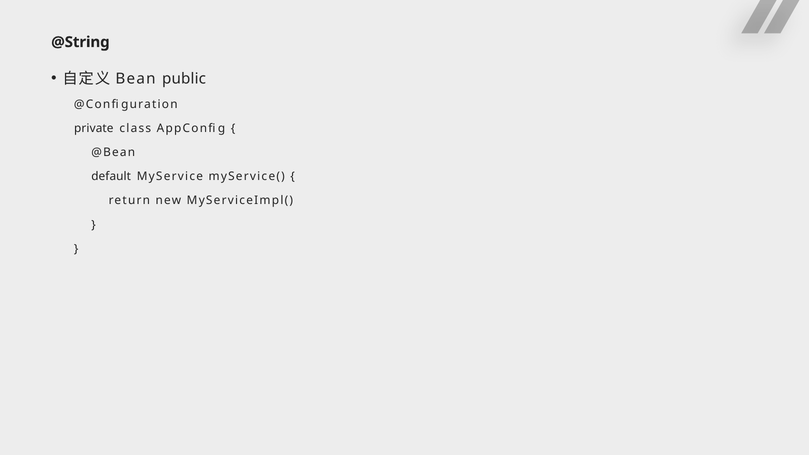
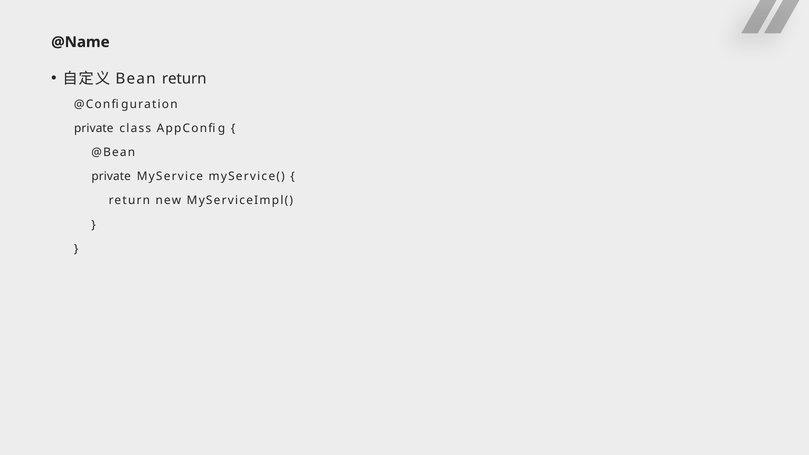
@String: @String -> @Name
public at (184, 79): public -> return
default at (111, 177): default -> private
